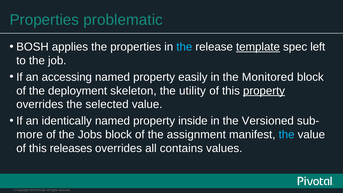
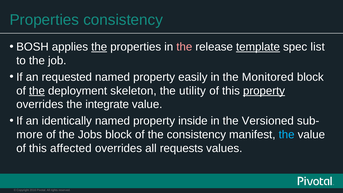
Properties problematic: problematic -> consistency
the at (99, 47) underline: none -> present
the at (184, 47) colour: light blue -> pink
left: left -> list
accessing: accessing -> requested
the at (37, 91) underline: none -> present
selected: selected -> integrate
the assignment: assignment -> consistency
releases: releases -> affected
contains: contains -> requests
